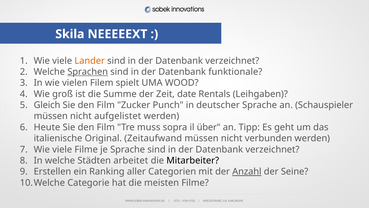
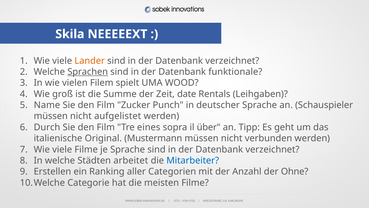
Gleich: Gleich -> Name
Heute: Heute -> Durch
muss: muss -> eines
Zeitaufwand: Zeitaufwand -> Mustermann
Mitarbeiter colour: black -> blue
Anzahl underline: present -> none
Seine: Seine -> Ohne
